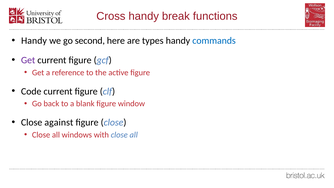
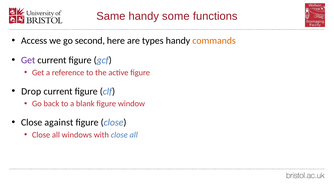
Cross: Cross -> Same
break: break -> some
Handy at (34, 41): Handy -> Access
commands colour: blue -> orange
Code: Code -> Drop
